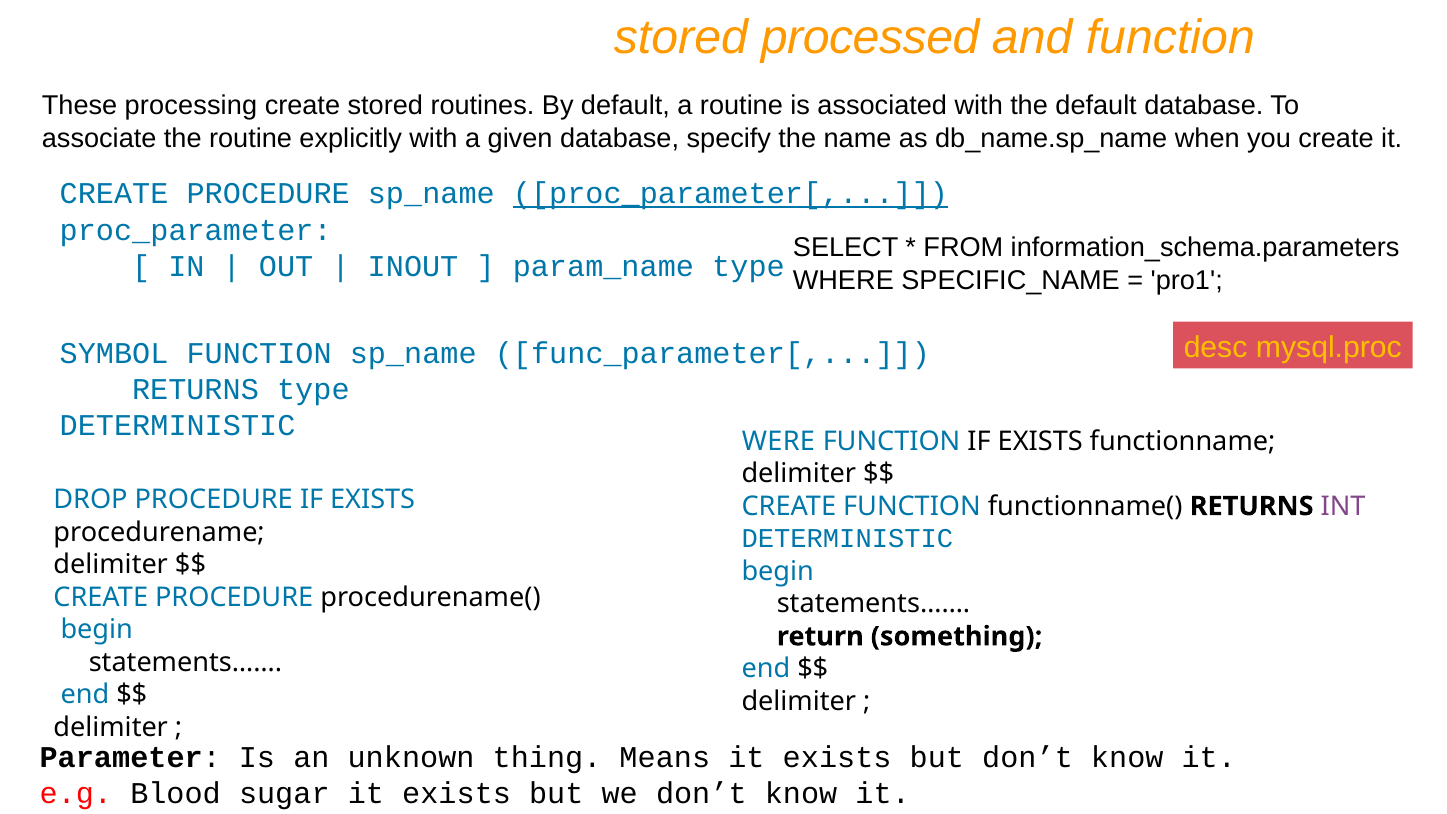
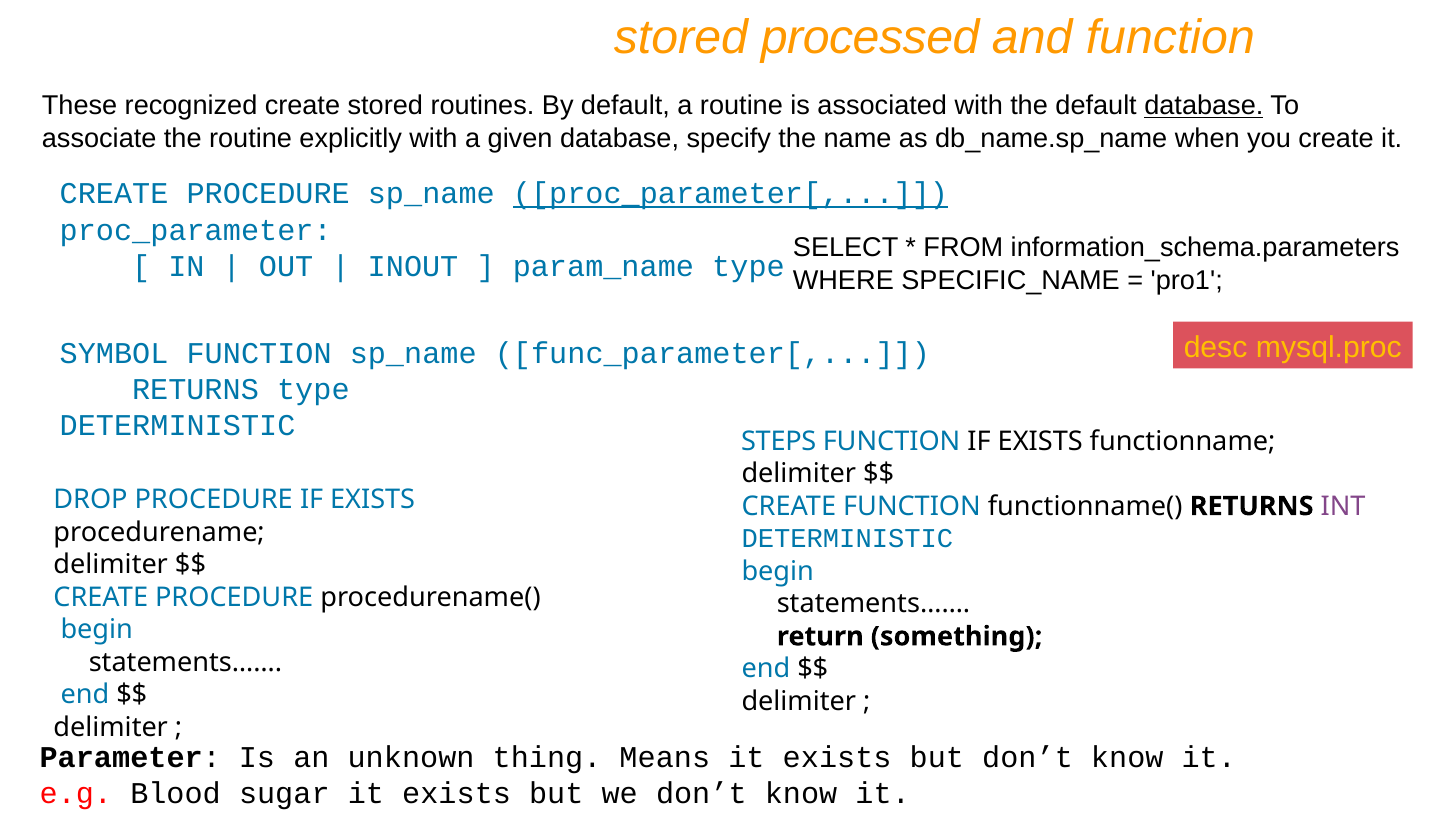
processing: processing -> recognized
database at (1204, 106) underline: none -> present
WERE: WERE -> STEPS
